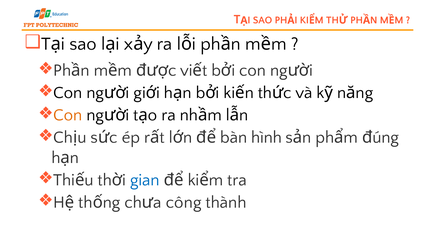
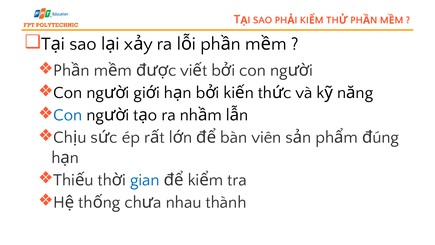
Con at (68, 115) colour: orange -> blue
hình: hình -> viên
công: công -> nhau
